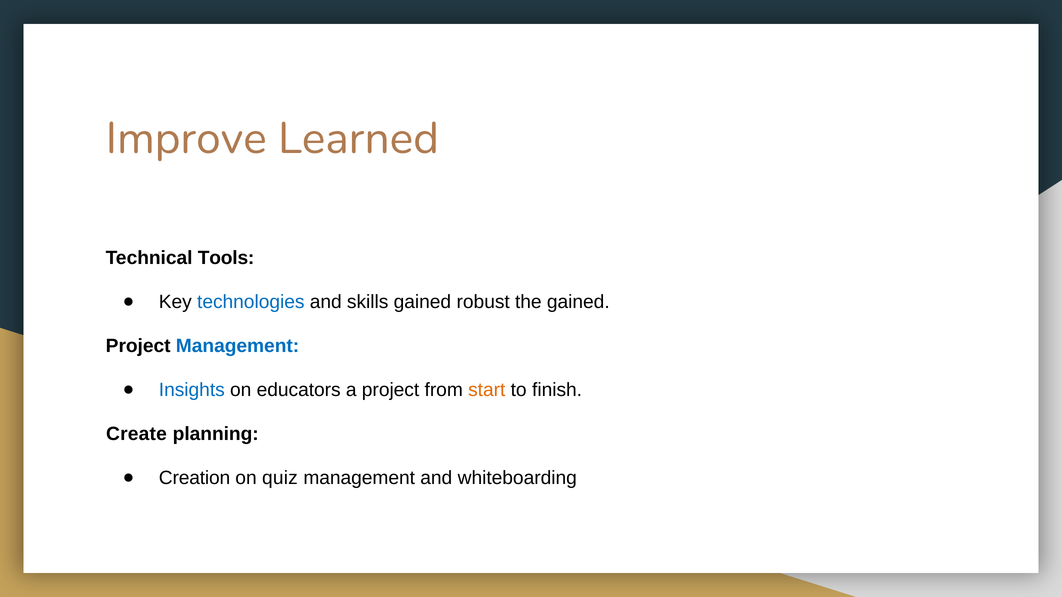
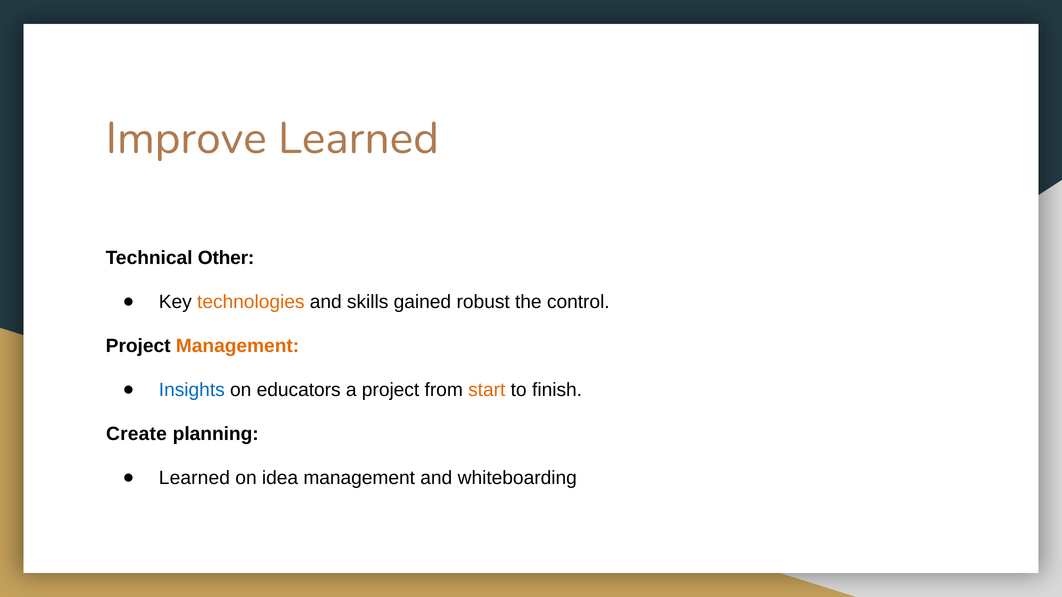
Tools: Tools -> Other
technologies colour: blue -> orange
the gained: gained -> control
Management at (238, 346) colour: blue -> orange
Creation at (195, 478): Creation -> Learned
quiz: quiz -> idea
